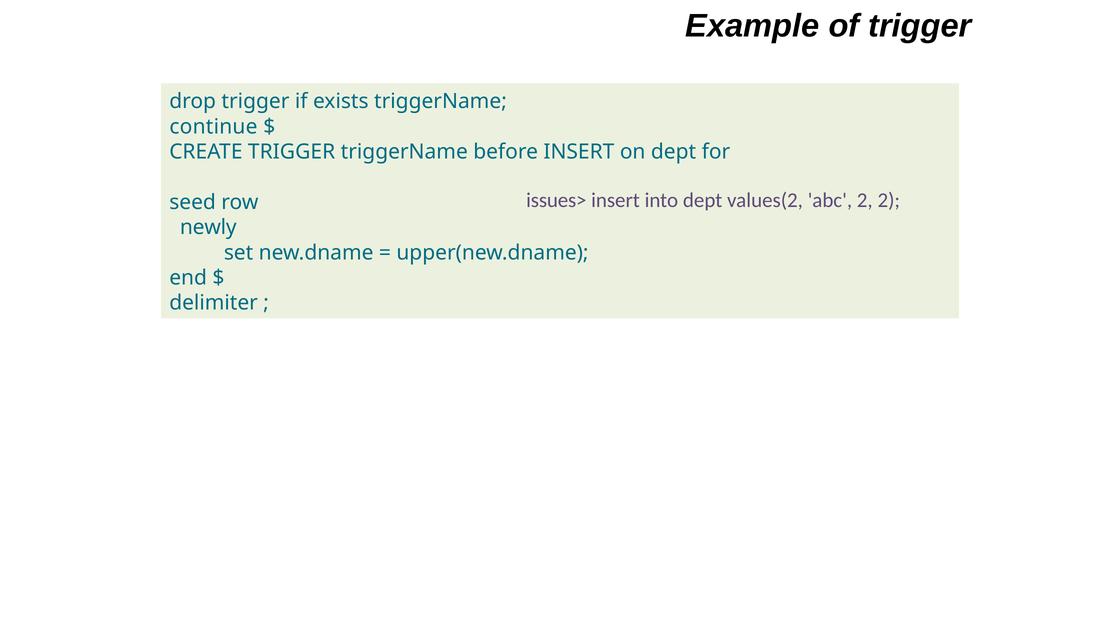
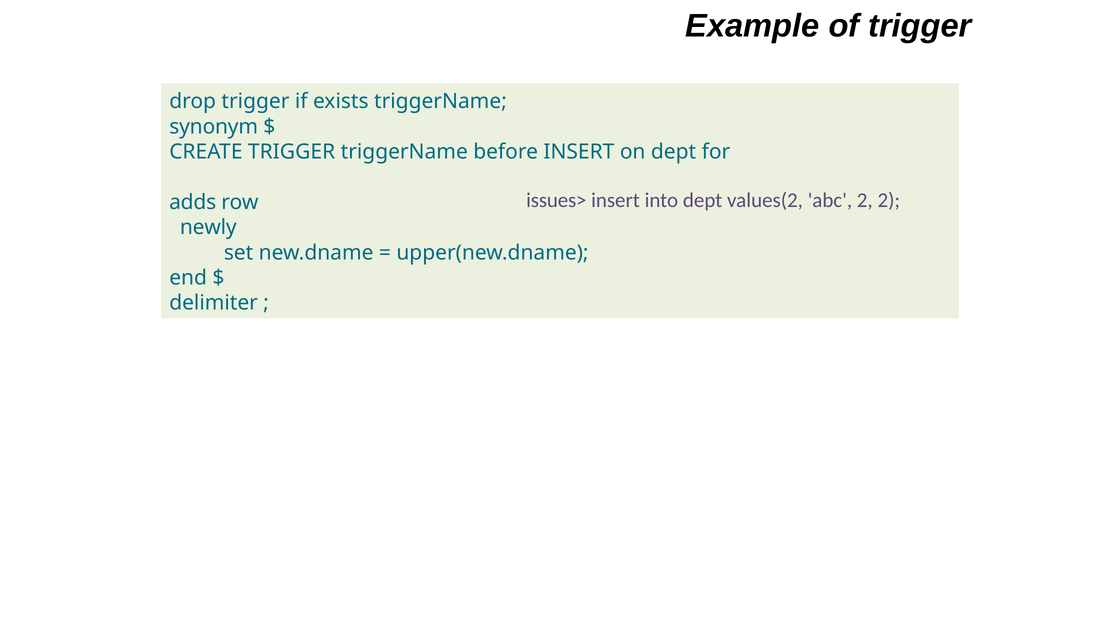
continue: continue -> synonym
seed: seed -> adds
